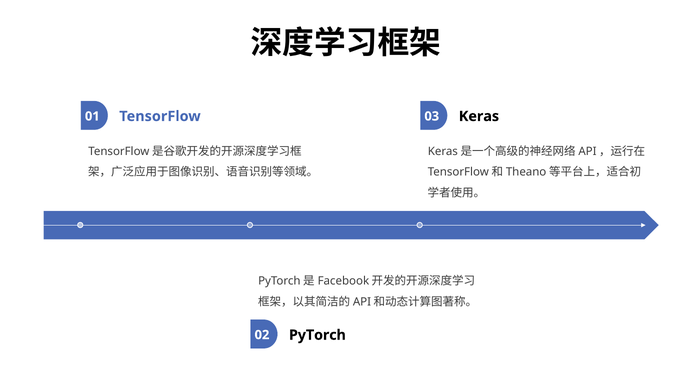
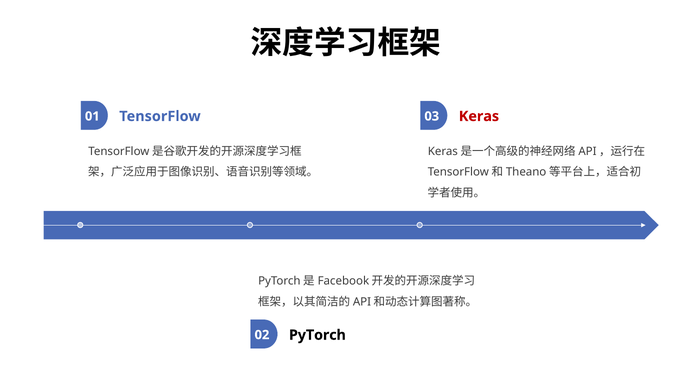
Keras colour: black -> red
